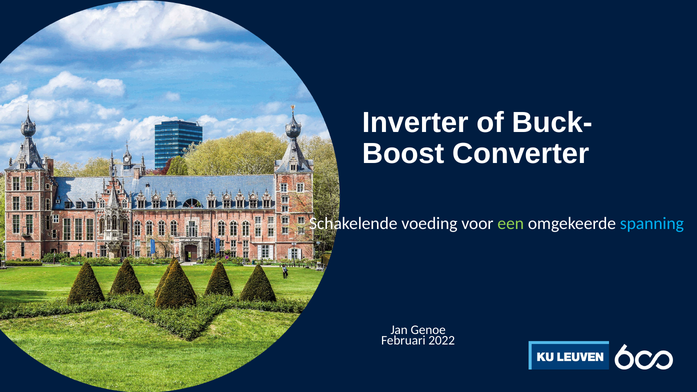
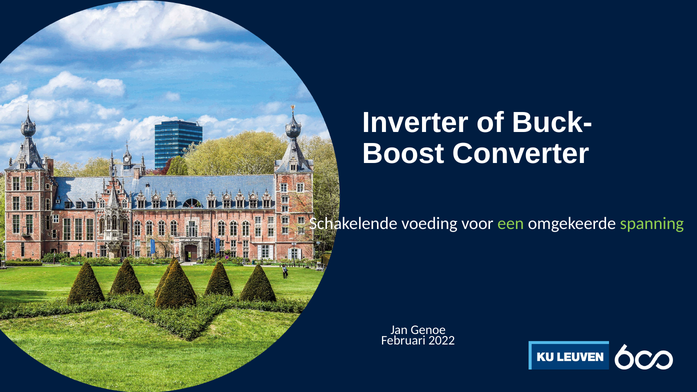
spanning colour: light blue -> light green
